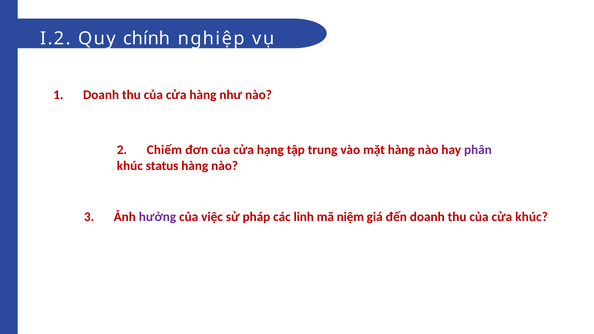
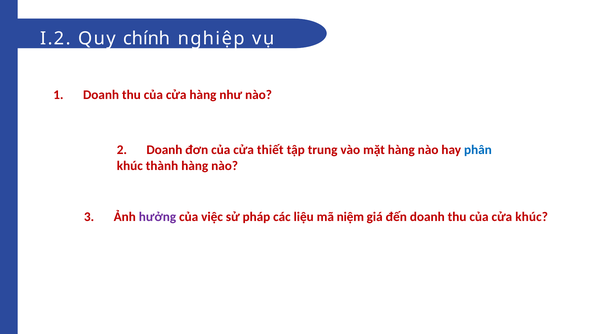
2 Chiếm: Chiếm -> Doanh
hạng: hạng -> thiết
phân colour: purple -> blue
status: status -> thành
linh: linh -> liệu
